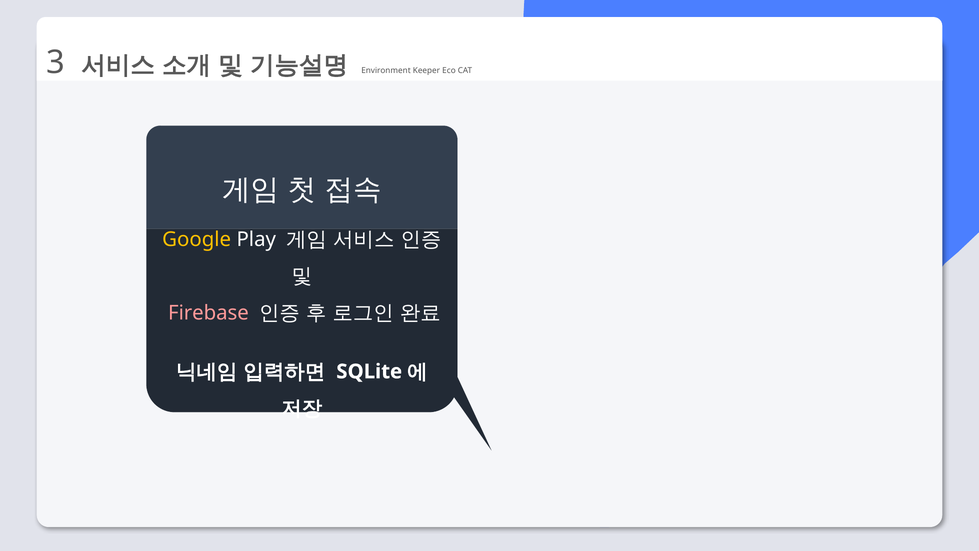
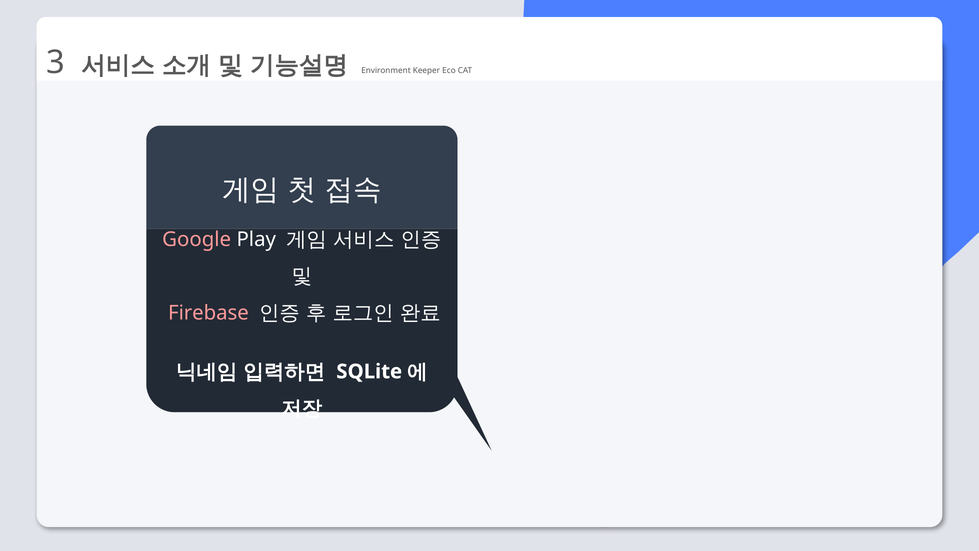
Google colour: yellow -> pink
